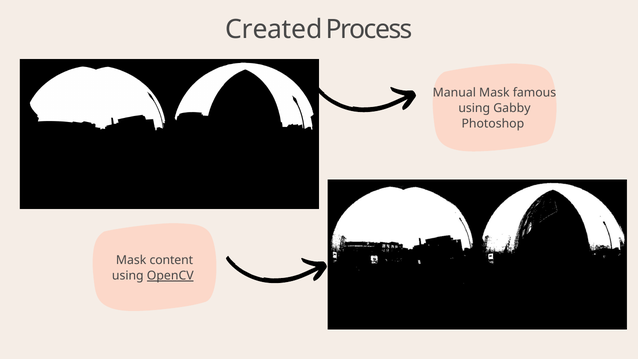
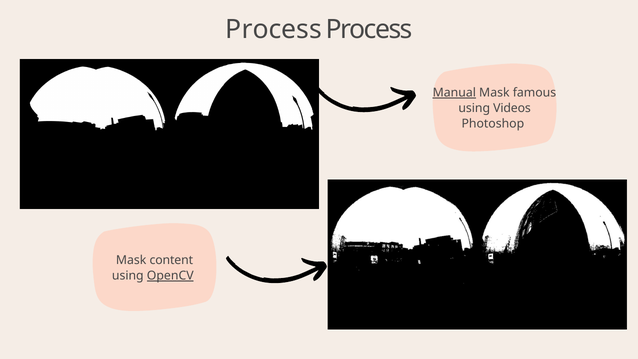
Created at (274, 30): Created -> Process
Manual underline: none -> present
Gabby: Gabby -> Videos
